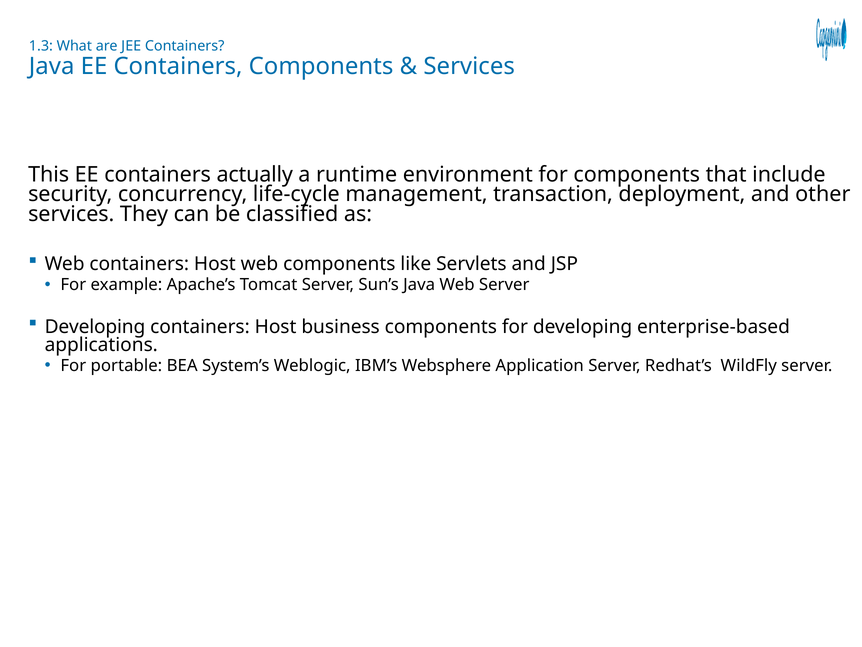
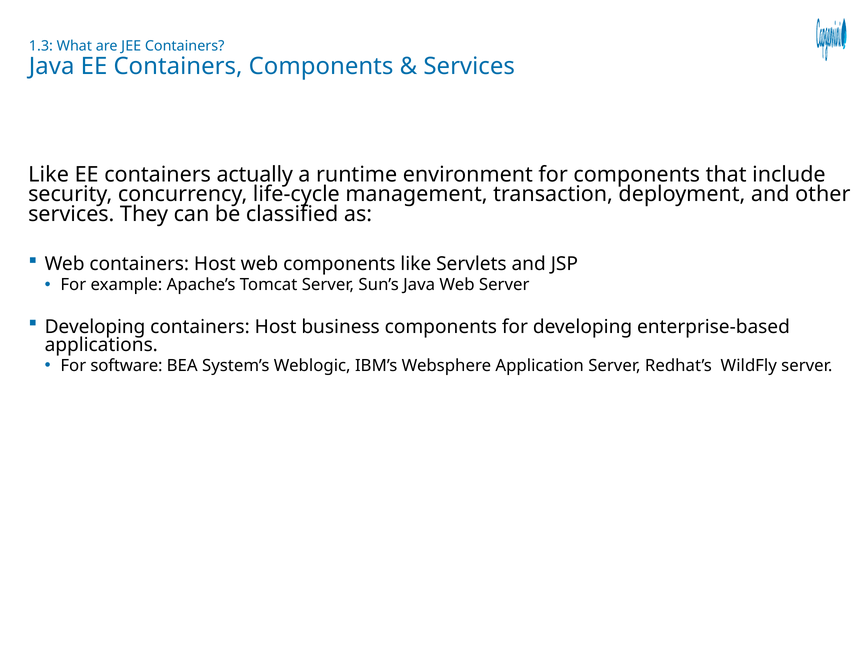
This at (49, 174): This -> Like
portable: portable -> software
